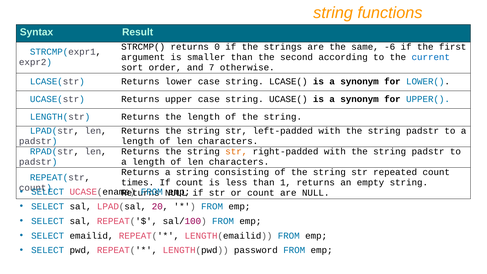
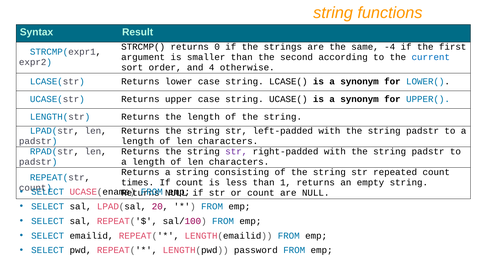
-6: -6 -> -4
7: 7 -> 4
str at (236, 151) colour: orange -> purple
